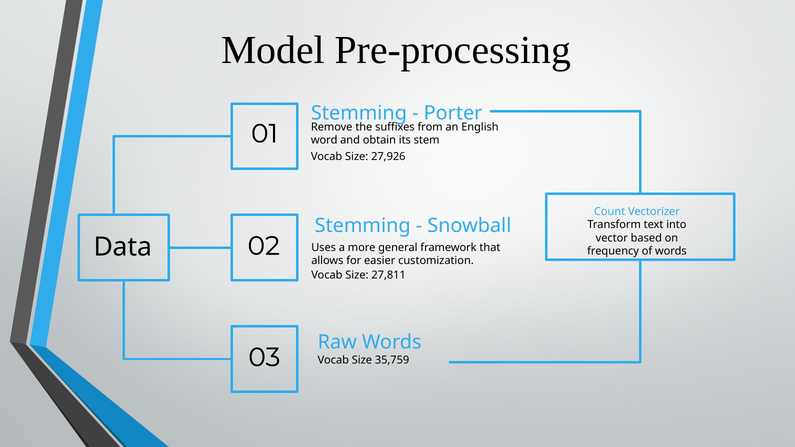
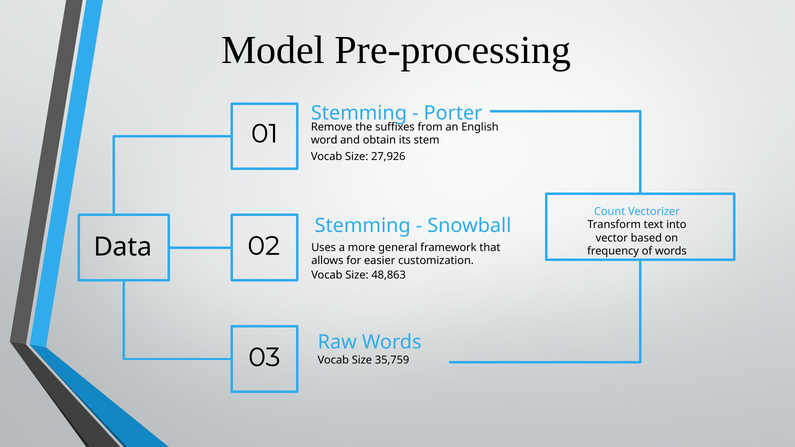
27,811: 27,811 -> 48,863
